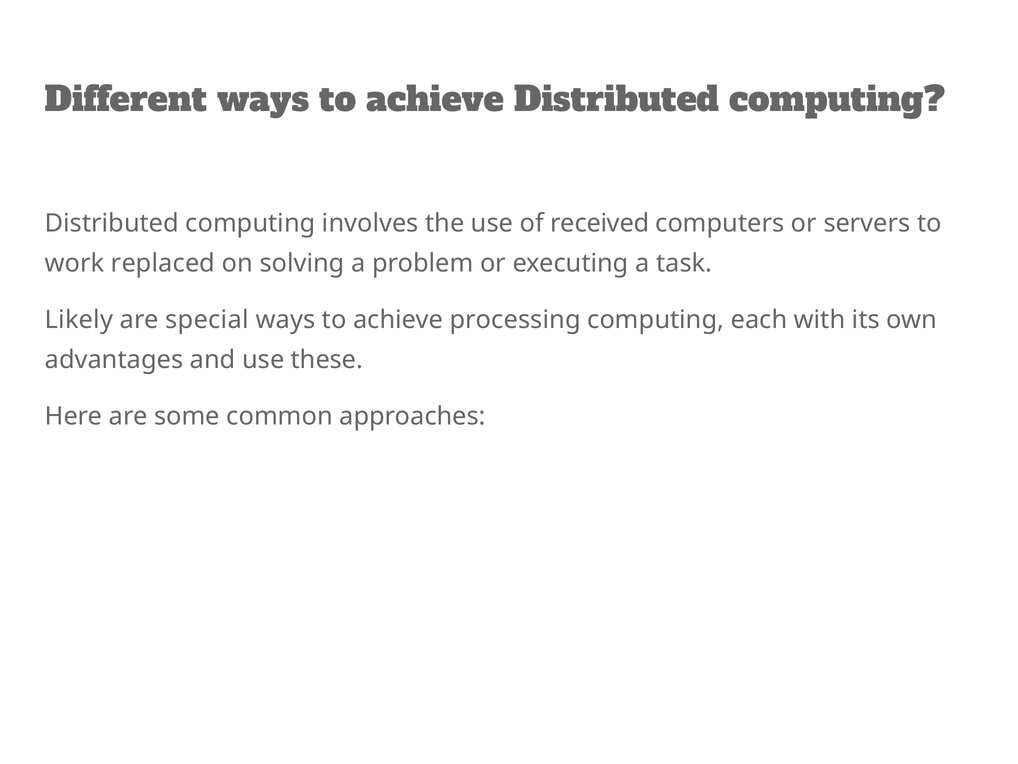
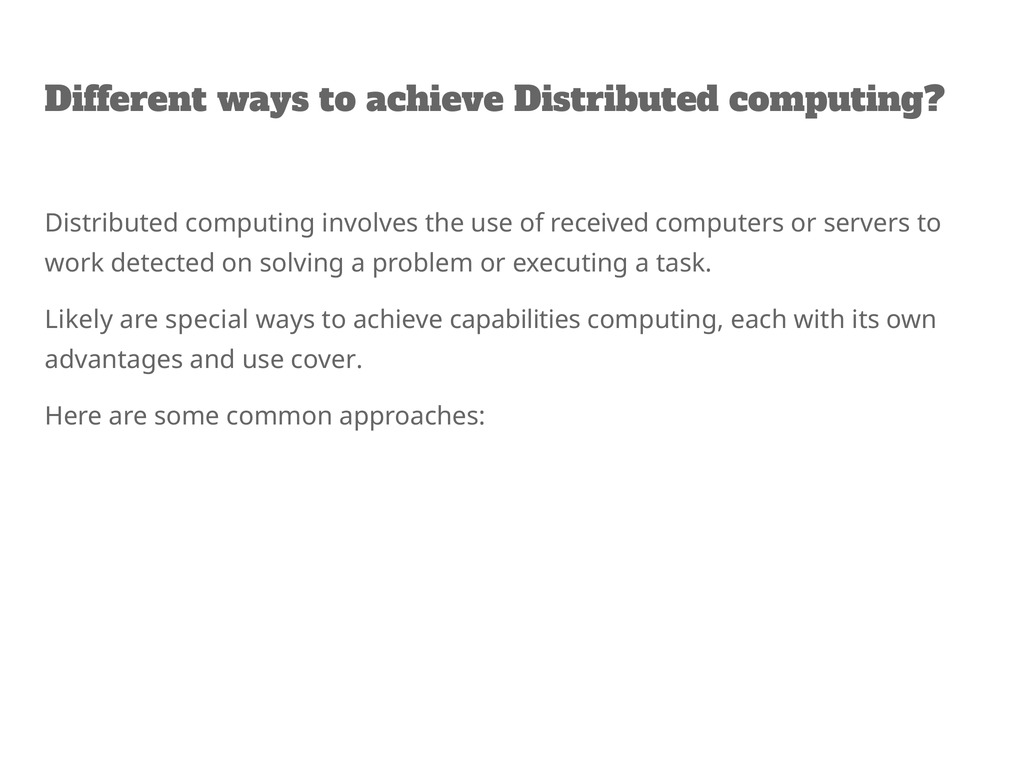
replaced: replaced -> detected
processing: processing -> capabilities
these: these -> cover
